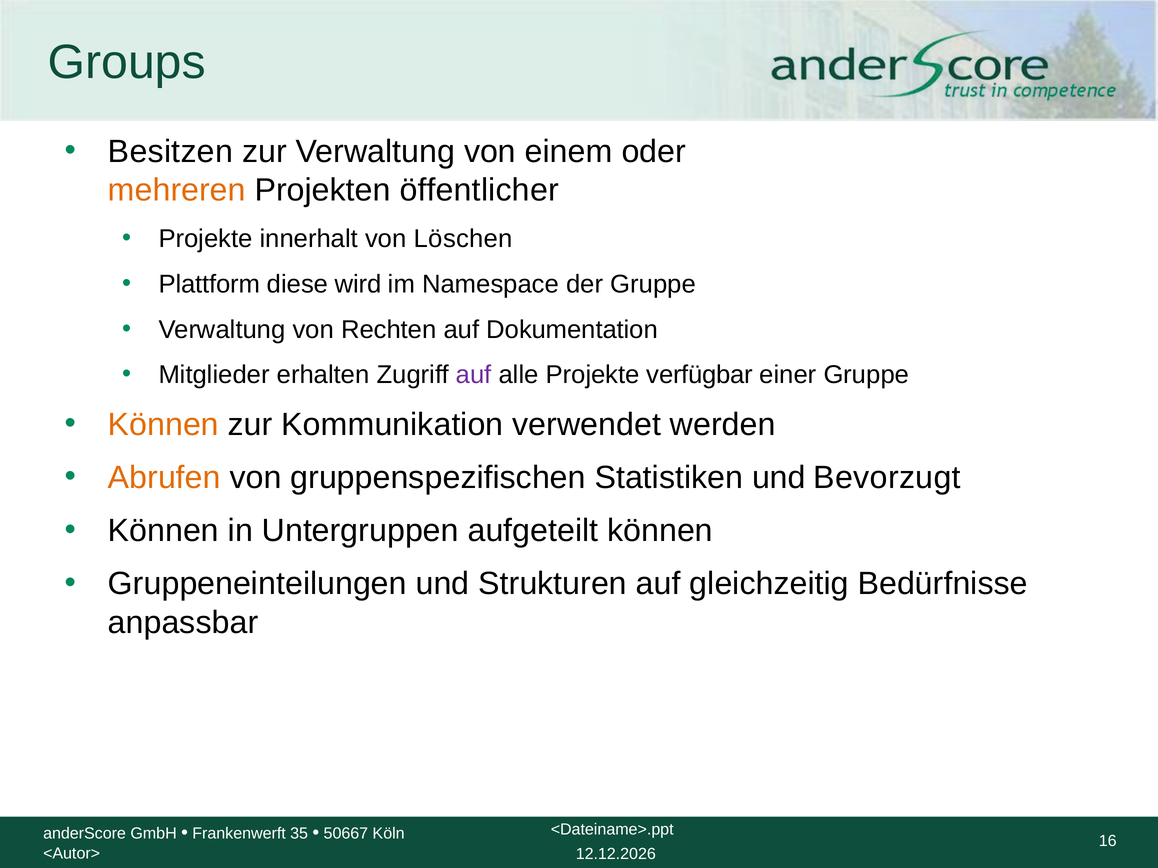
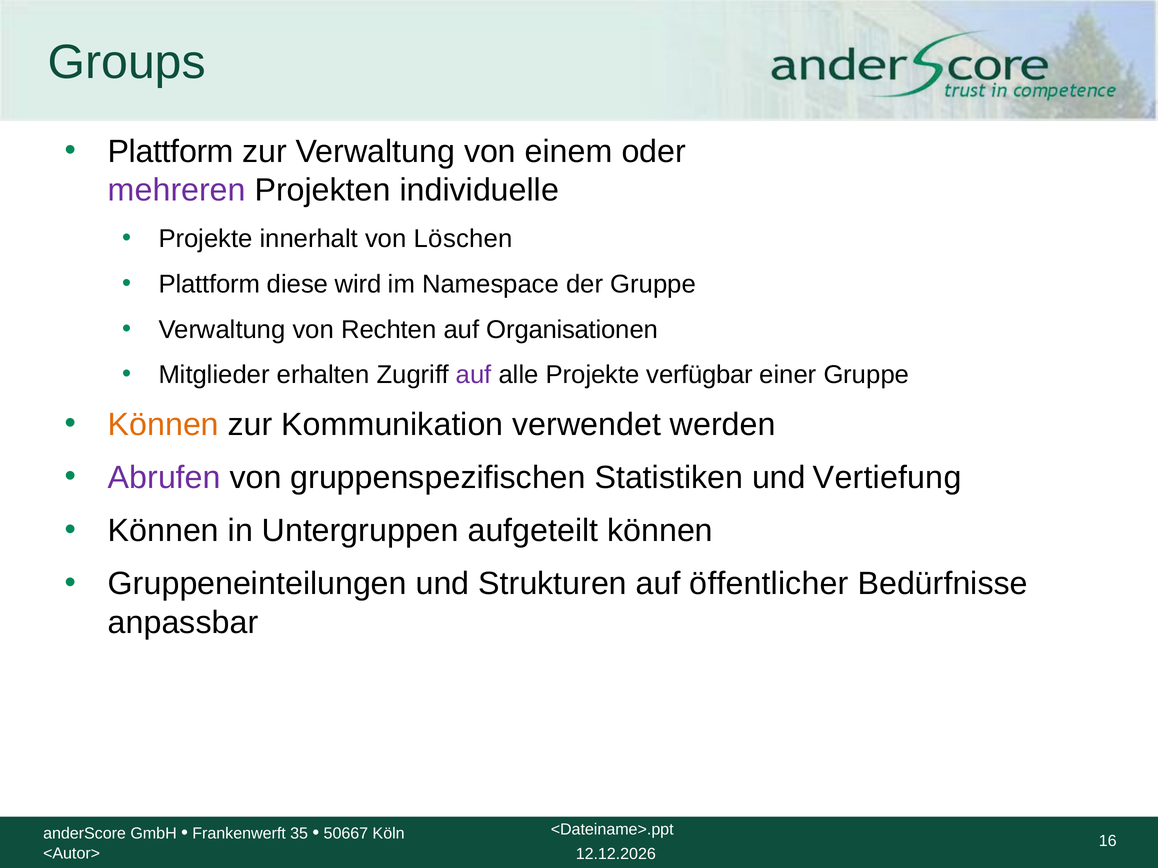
Besitzen at (170, 152): Besitzen -> Plattform
mehreren colour: orange -> purple
öffentlicher: öffentlicher -> individuelle
Dokumentation: Dokumentation -> Organisationen
Abrufen colour: orange -> purple
Bevorzugt: Bevorzugt -> Vertiefung
gleichzeitig: gleichzeitig -> öffentlicher
